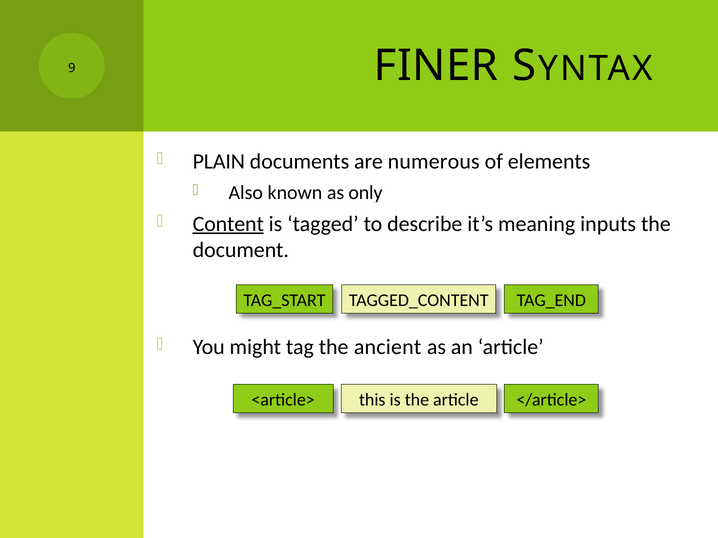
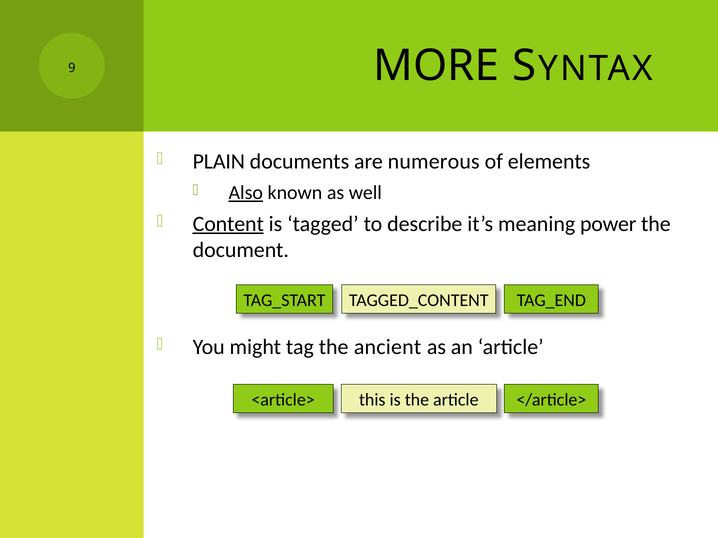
FINER: FINER -> MORE
Also underline: none -> present
only: only -> well
inputs: inputs -> power
